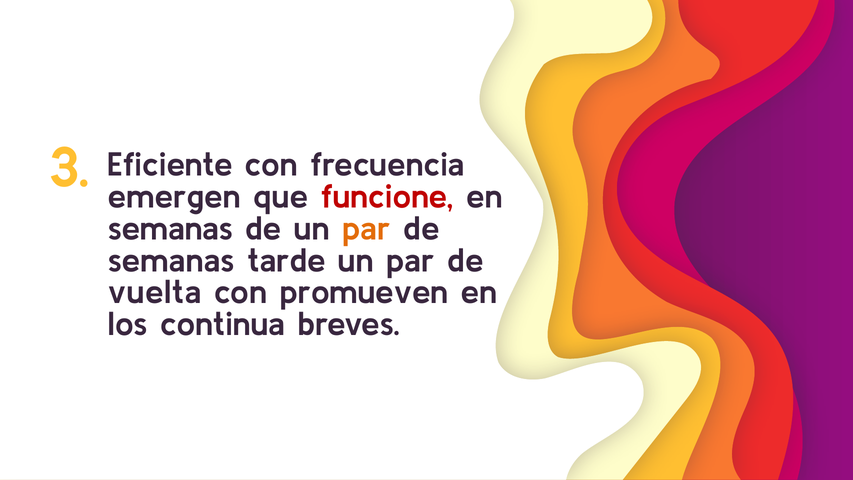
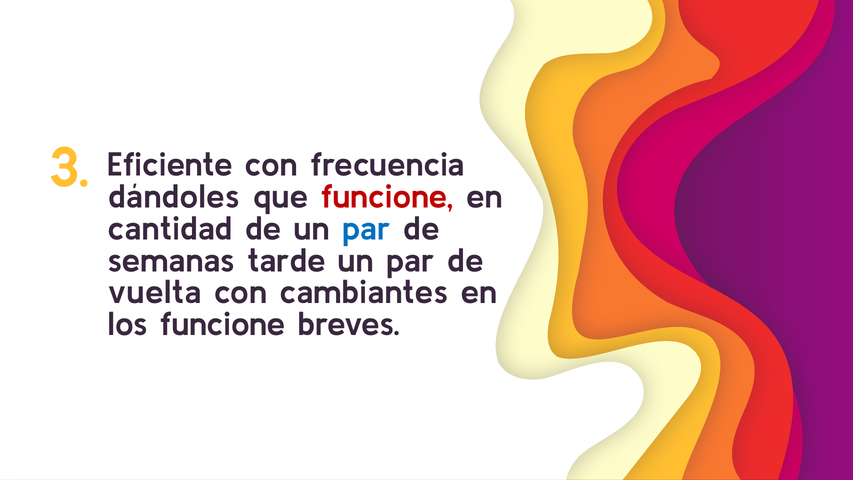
emergen: emergen -> dándoles
semanas at (170, 229): semanas -> cantidad
par at (367, 229) colour: orange -> blue
promueven: promueven -> cambiantes
los continua: continua -> funcione
